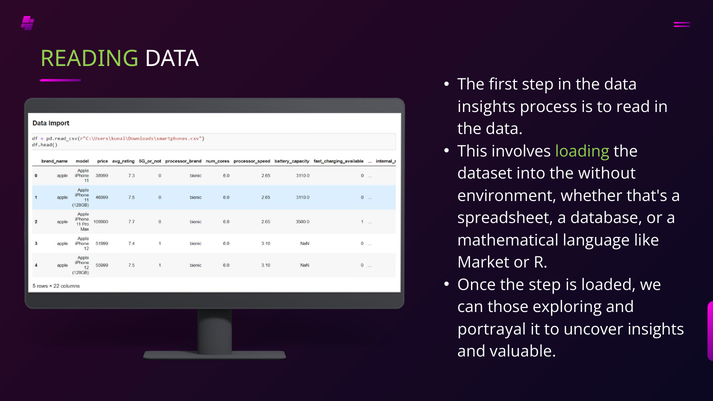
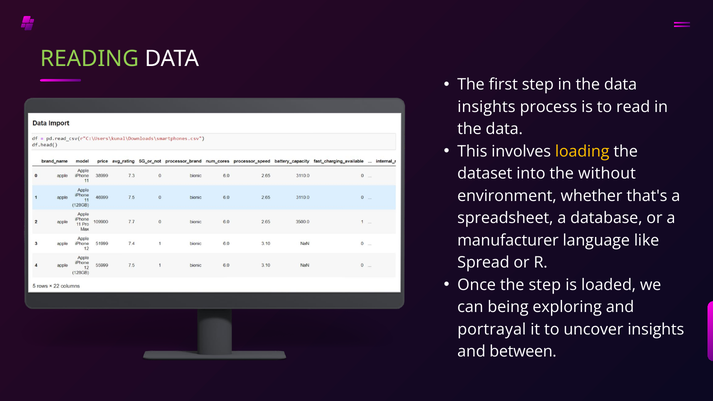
loading colour: light green -> yellow
mathematical: mathematical -> manufacturer
Market: Market -> Spread
those: those -> being
valuable: valuable -> between
